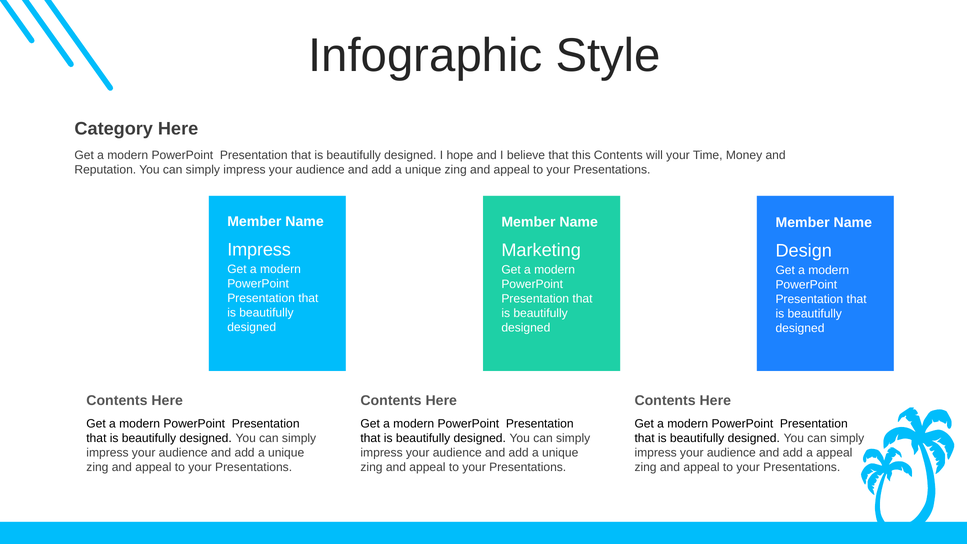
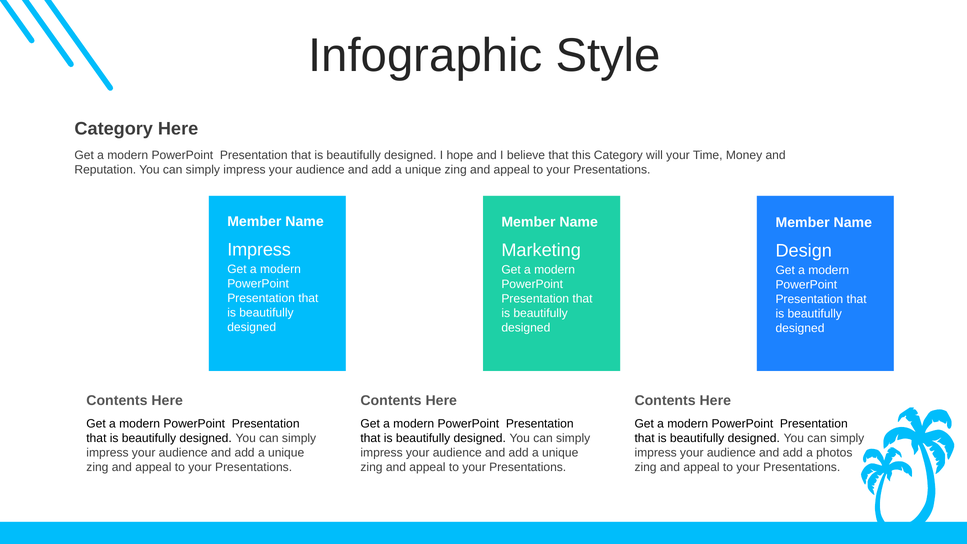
this Contents: Contents -> Category
a appeal: appeal -> photos
